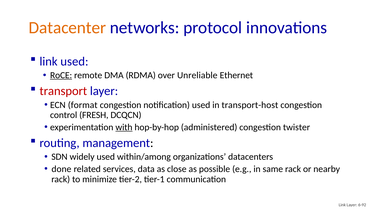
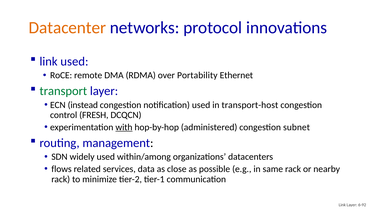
RoCE underline: present -> none
Unreliable: Unreliable -> Portability
transport colour: red -> green
format: format -> instead
twister: twister -> subnet
done: done -> flows
